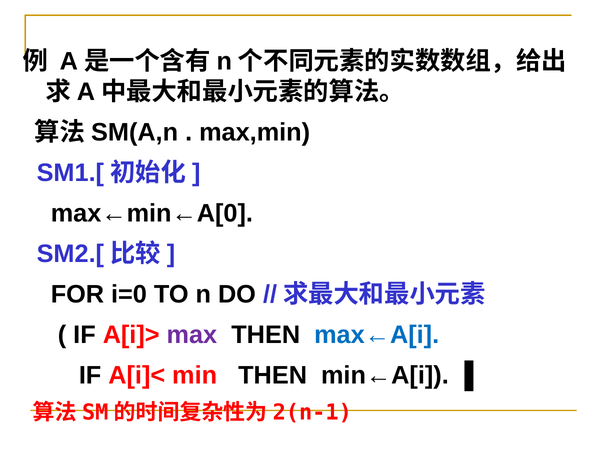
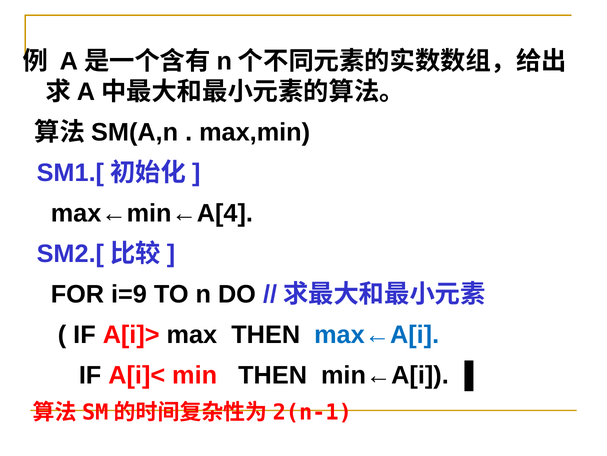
max←min←A[0: max←min←A[0 -> max←min←A[4
i=0: i=0 -> i=9
max colour: purple -> black
